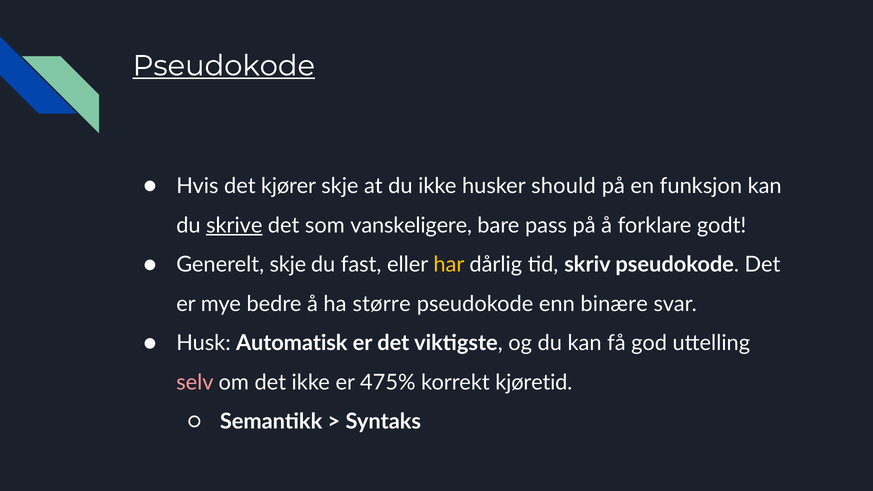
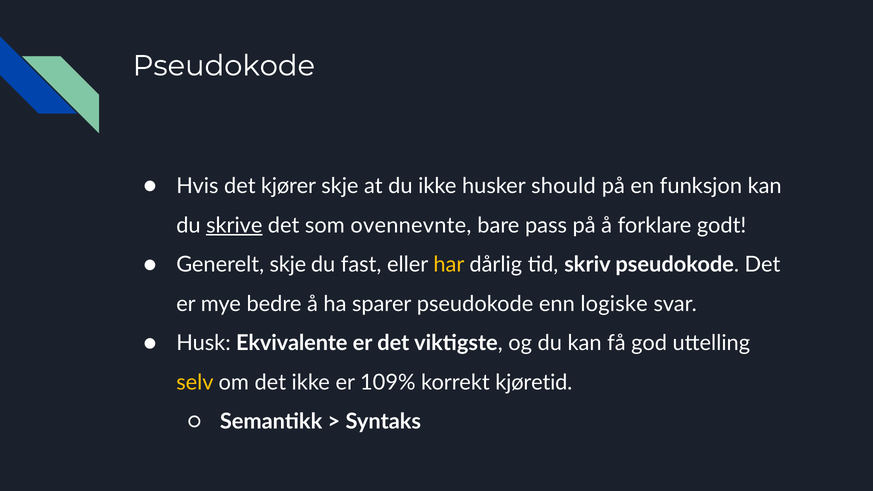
Pseudokode at (224, 66) underline: present -> none
vanskeligere: vanskeligere -> ovennevnte
større: større -> sparer
binære: binære -> logiske
Automatisk: Automatisk -> Ekvivalente
selv colour: pink -> yellow
475%: 475% -> 109%
